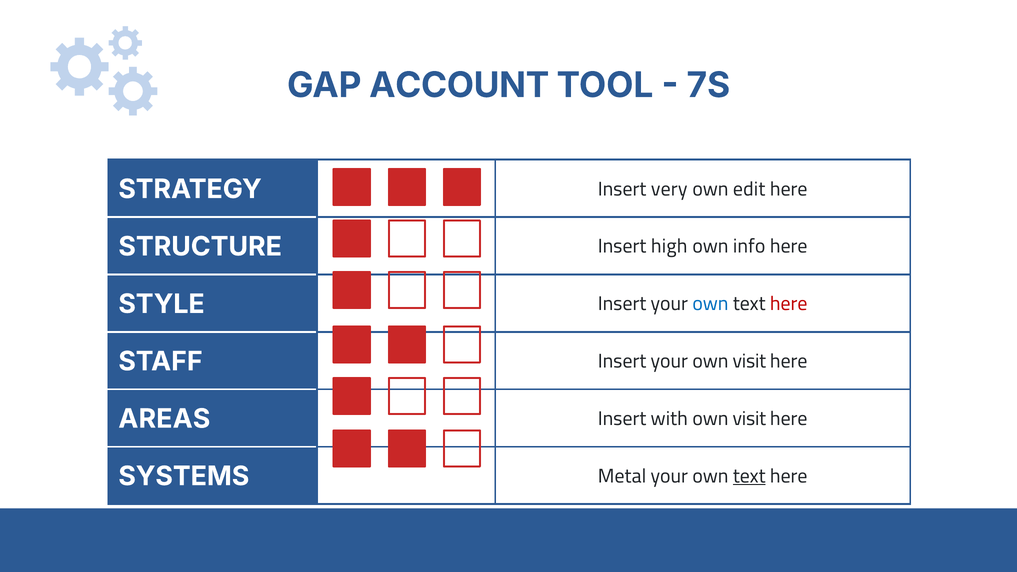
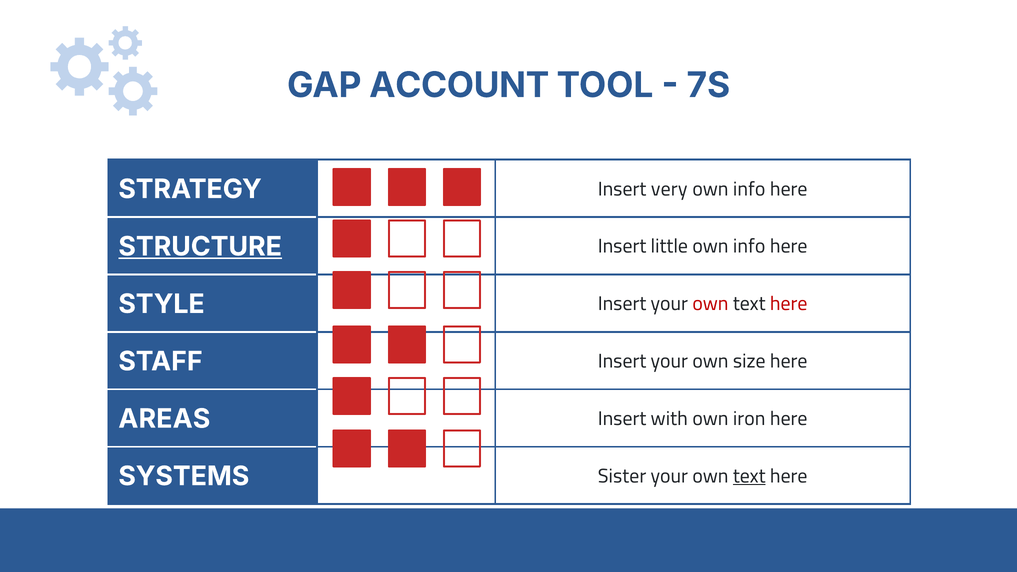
edit at (749, 189): edit -> info
STRUCTURE underline: none -> present
high: high -> little
own at (710, 304) colour: blue -> red
your own visit: visit -> size
visit at (749, 419): visit -> iron
Metal: Metal -> Sister
